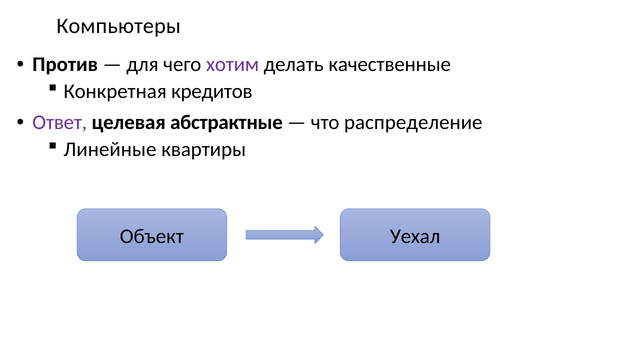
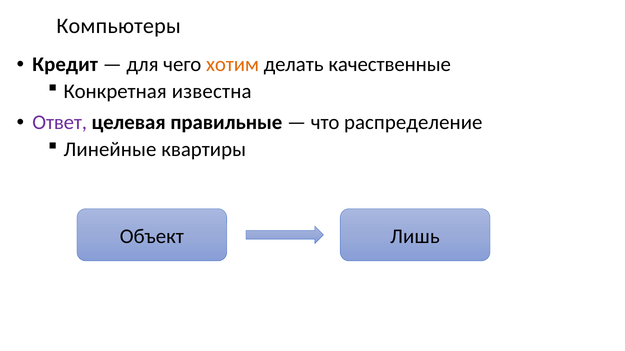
Против: Против -> Кредит
хотим colour: purple -> orange
кредитов: кредитов -> известна
абстрактные: абстрактные -> правильные
Уехал: Уехал -> Лишь
